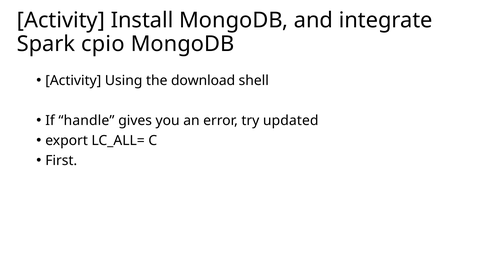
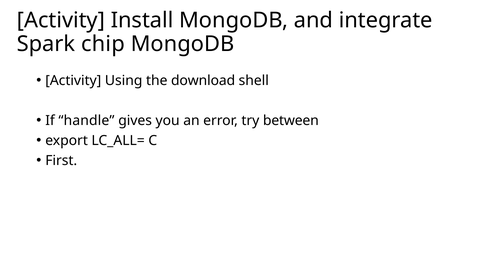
cpio: cpio -> chip
updated: updated -> between
